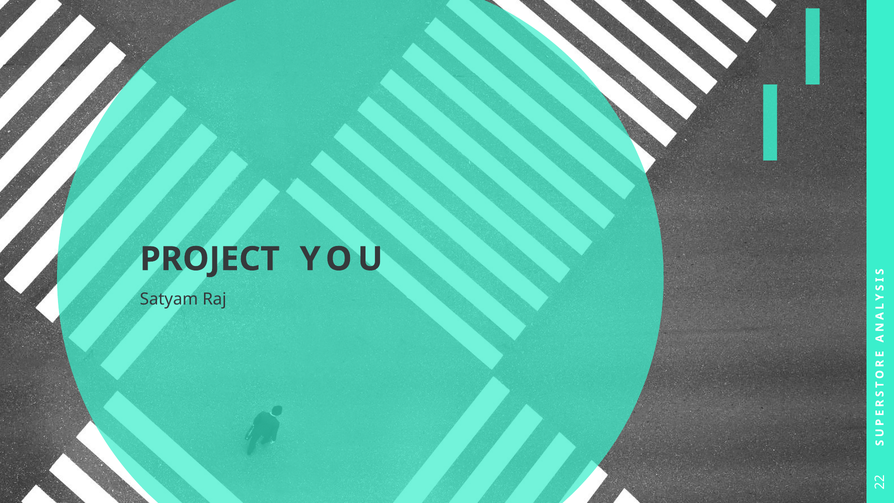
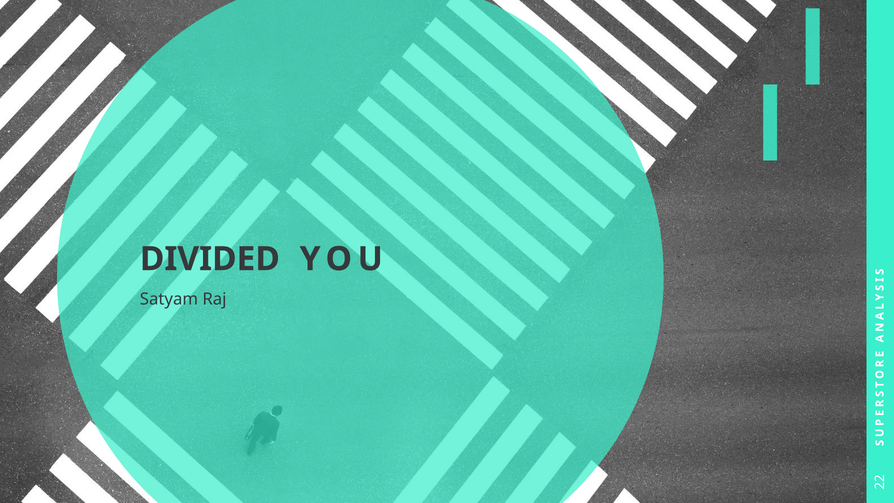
PROJECT: PROJECT -> DIVIDED
